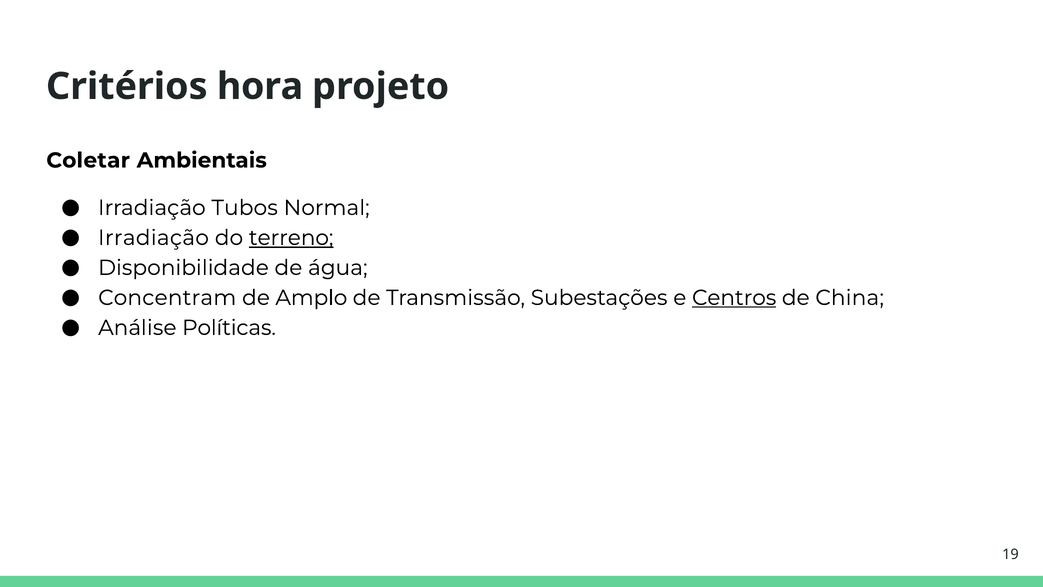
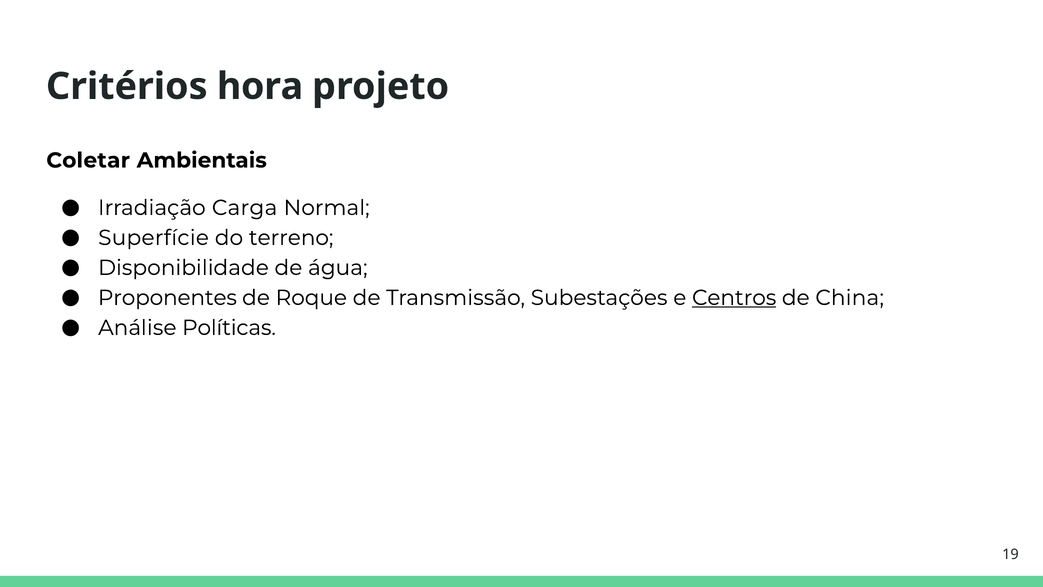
Tubos: Tubos -> Carga
Irradiação at (154, 238): Irradiação -> Superfície
terreno underline: present -> none
Concentram: Concentram -> Proponentes
Amplo: Amplo -> Roque
